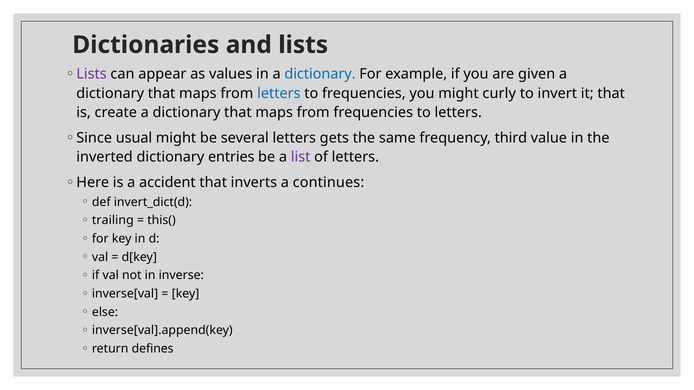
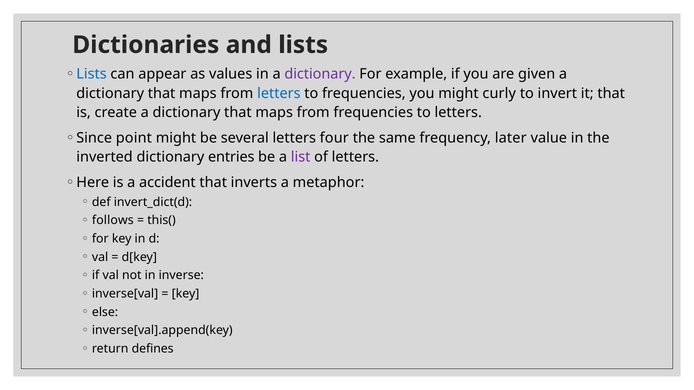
Lists at (92, 74) colour: purple -> blue
dictionary at (320, 74) colour: blue -> purple
usual: usual -> point
gets: gets -> four
third: third -> later
continues: continues -> metaphor
trailing: trailing -> follows
